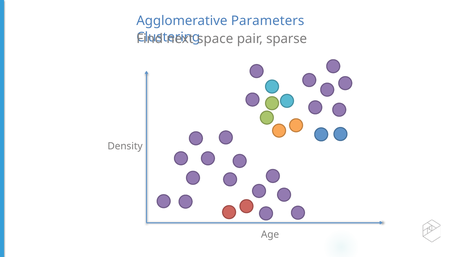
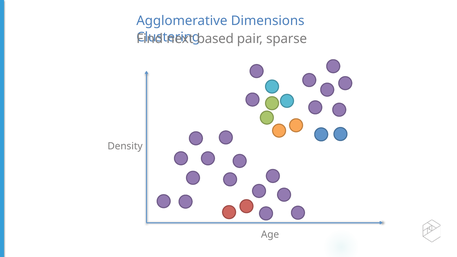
Parameters: Parameters -> Dimensions
space: space -> based
